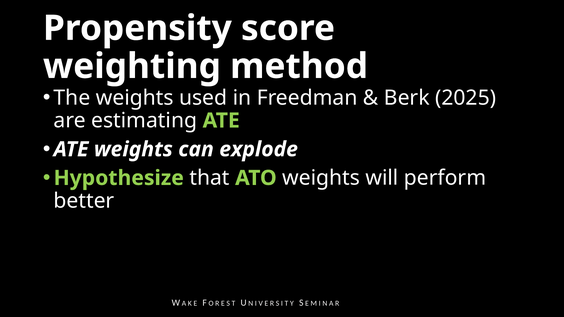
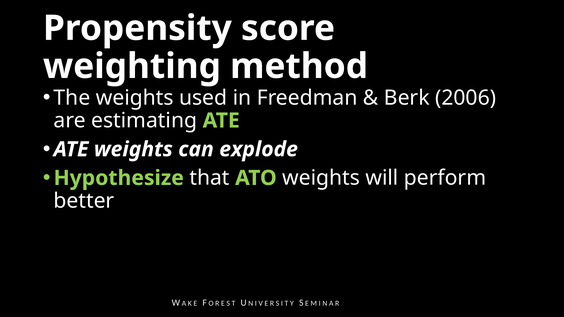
2025: 2025 -> 2006
